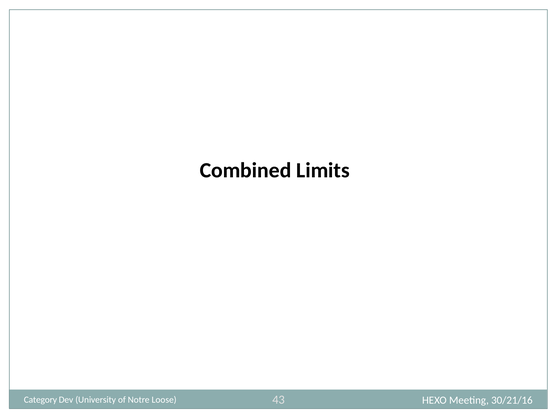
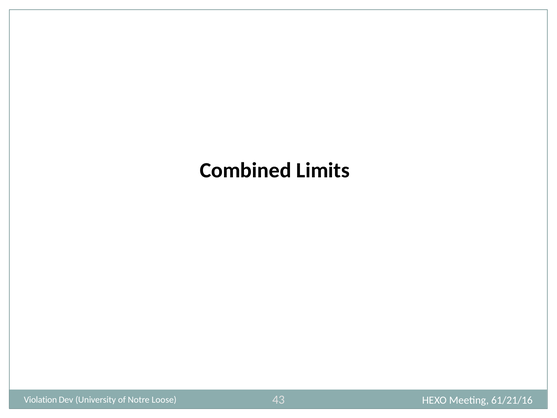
Category: Category -> Violation
30/21/16: 30/21/16 -> 61/21/16
